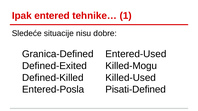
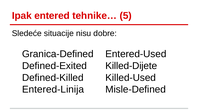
1: 1 -> 5
Killed-Mogu: Killed-Mogu -> Killed-Dijete
Entered-Posla: Entered-Posla -> Entered-Linija
Pisati-Defined: Pisati-Defined -> Misle-Defined
